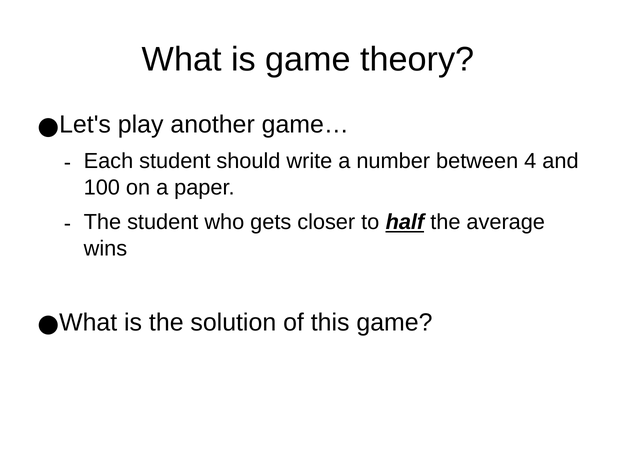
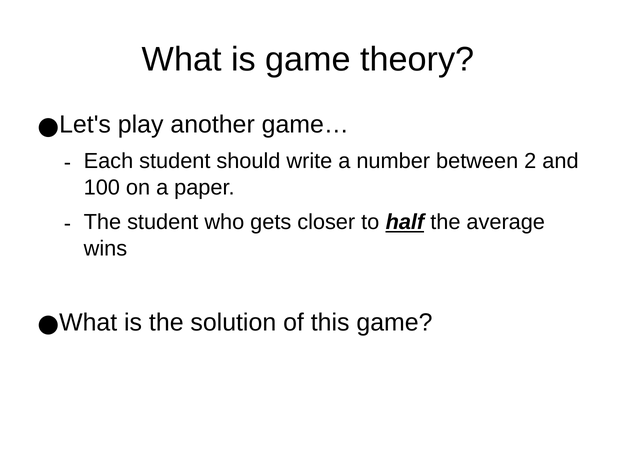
4: 4 -> 2
